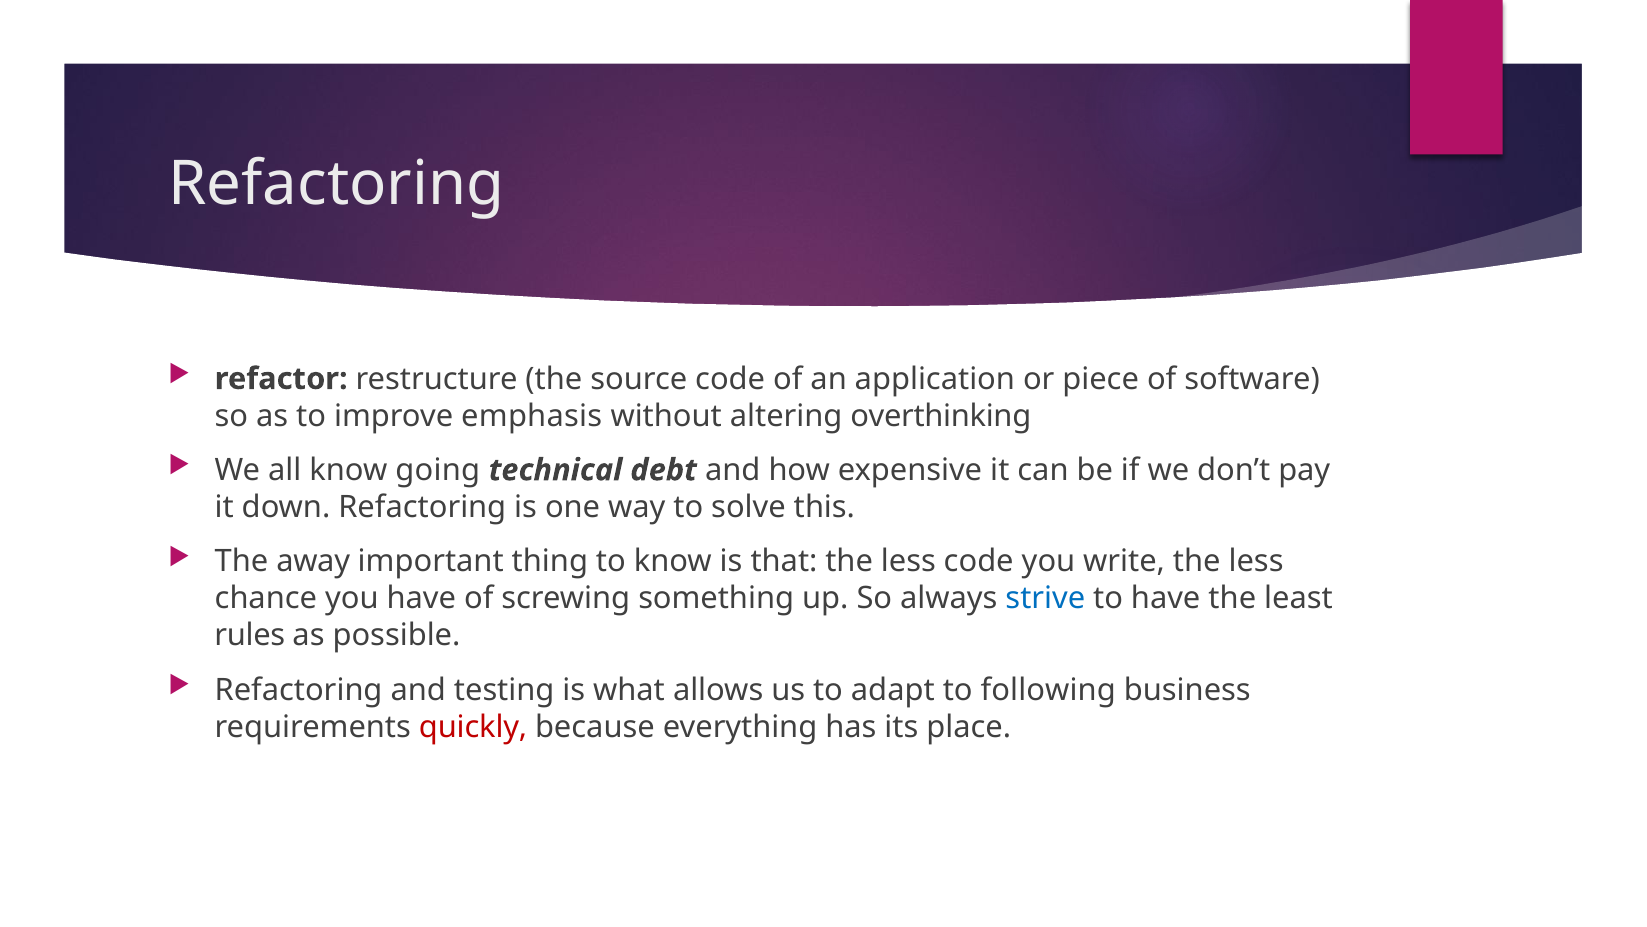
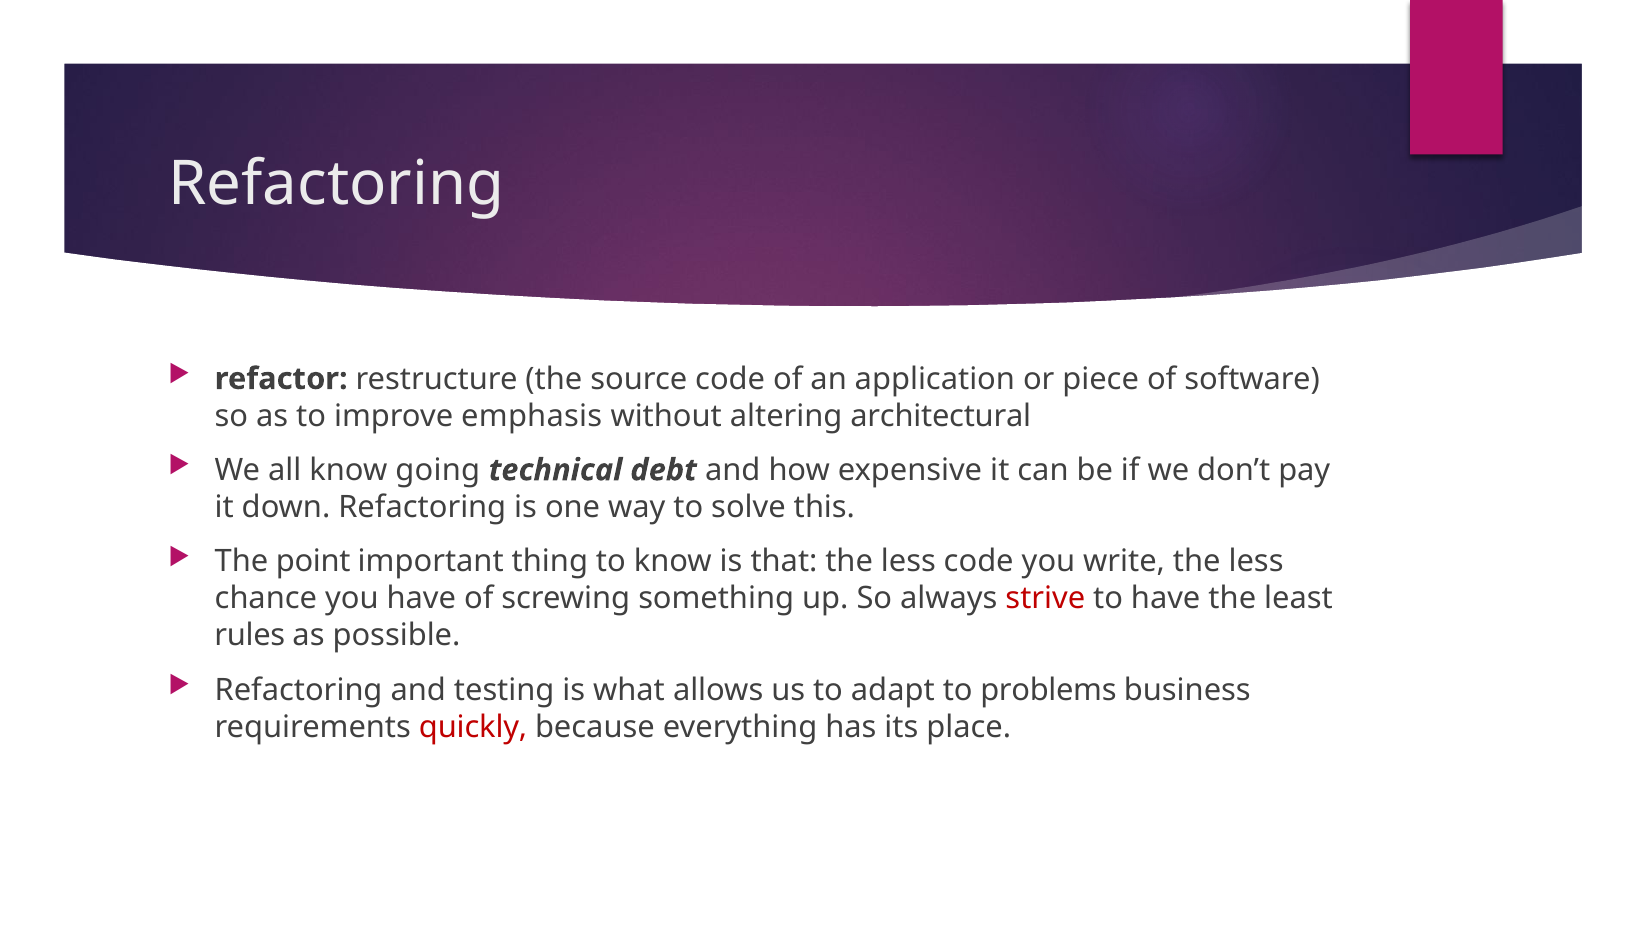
overthinking: overthinking -> architectural
away: away -> point
strive colour: blue -> red
following: following -> problems
